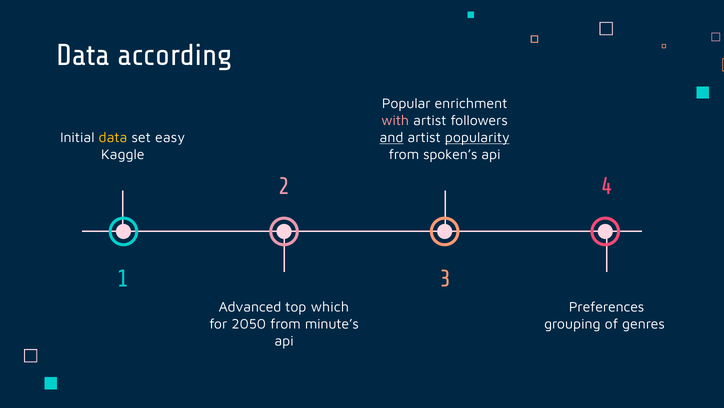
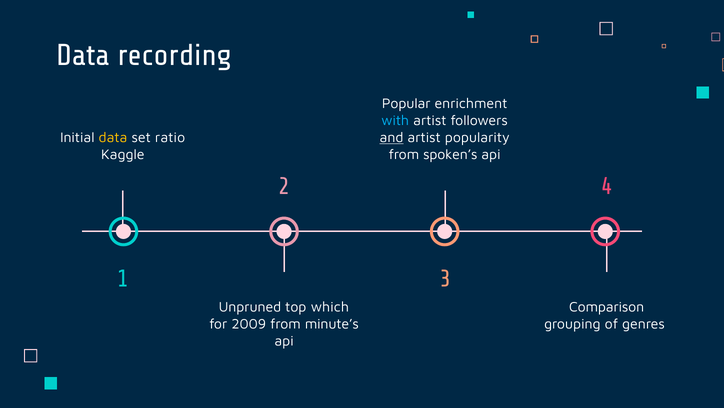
according: according -> recording
with colour: pink -> light blue
easy: easy -> ratio
popularity underline: present -> none
Advanced: Advanced -> Unpruned
Preferences: Preferences -> Comparison
2050: 2050 -> 2009
